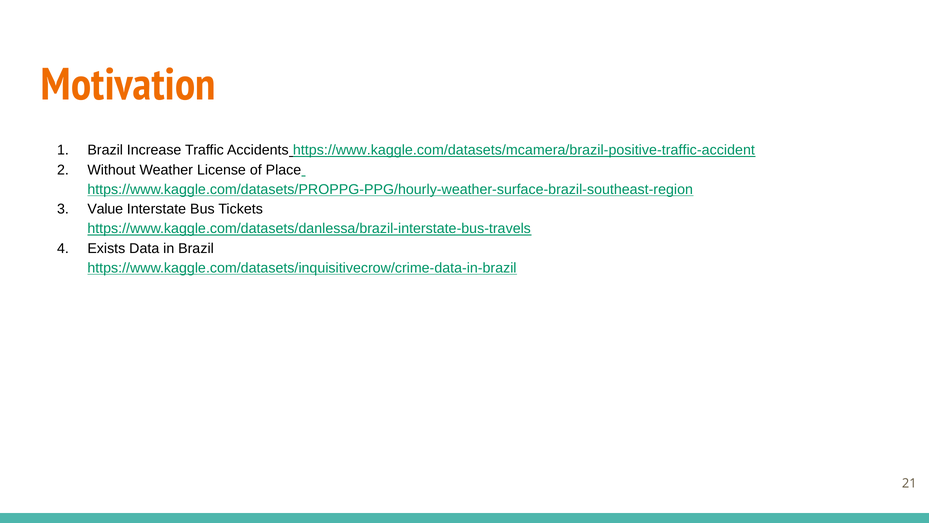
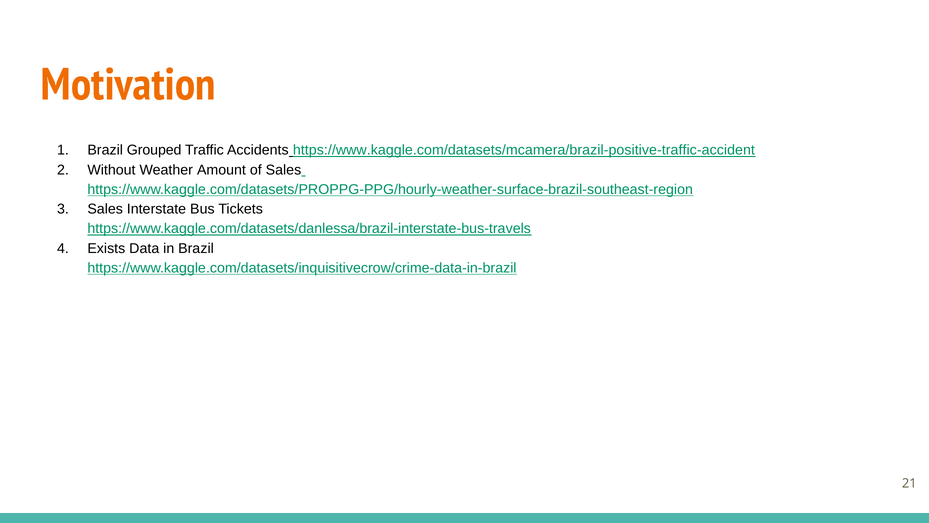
Increase: Increase -> Grouped
License: License -> Amount
of Place: Place -> Sales
Value at (105, 209): Value -> Sales
